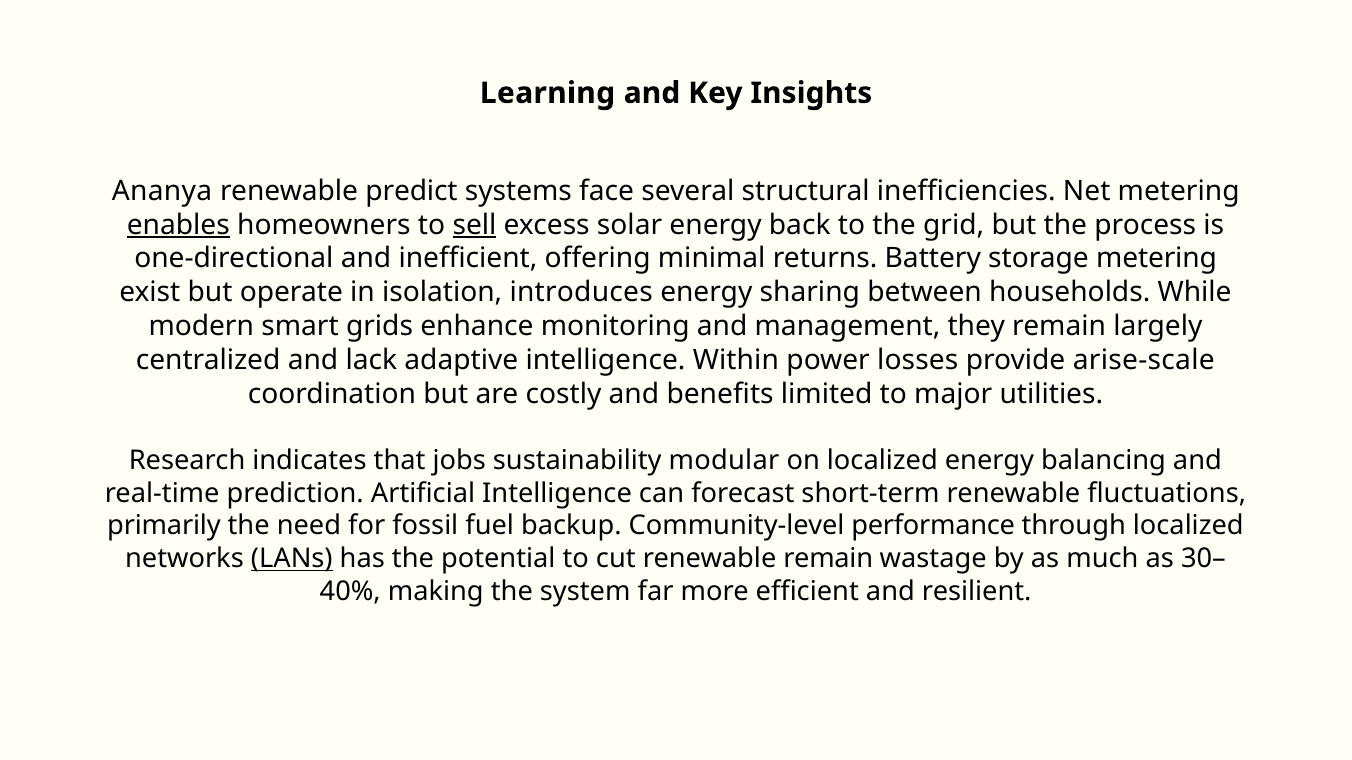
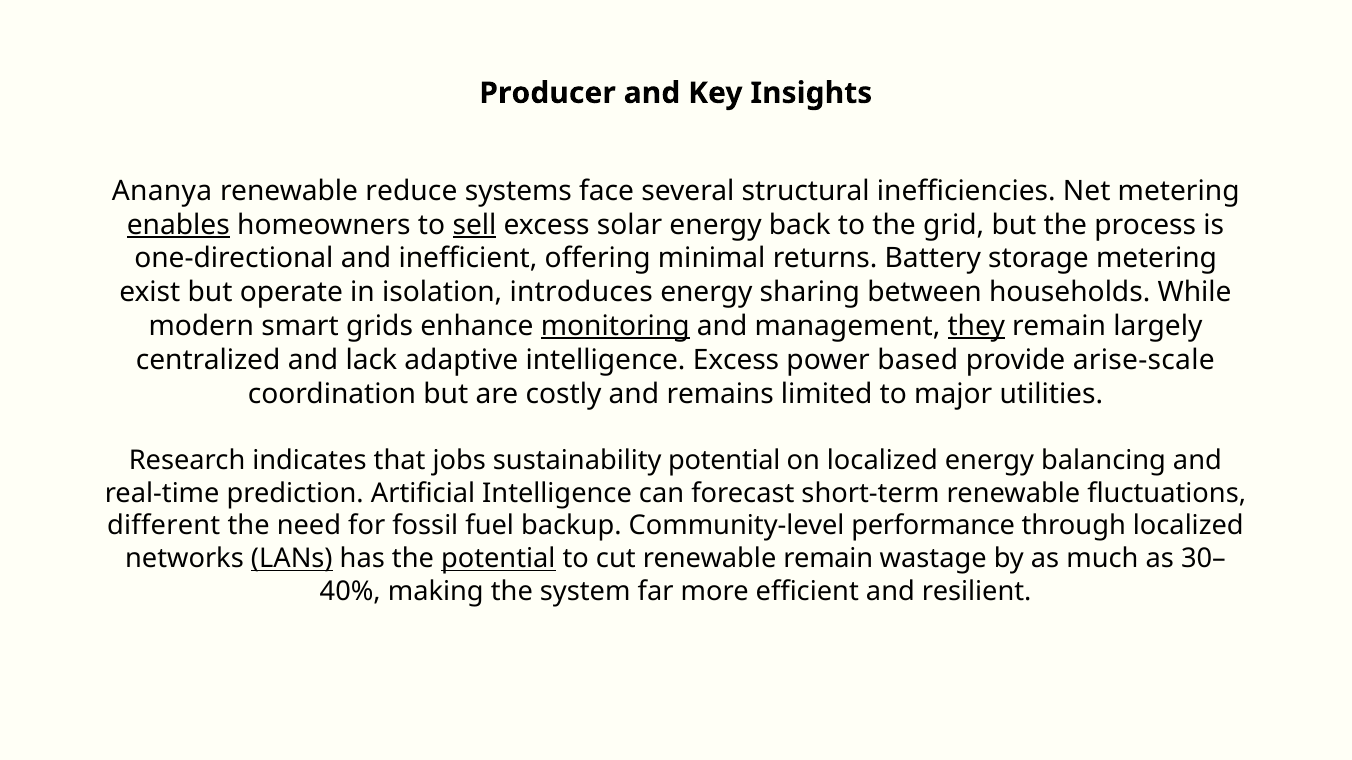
Learning: Learning -> Producer
predict: predict -> reduce
monitoring underline: none -> present
they underline: none -> present
intelligence Within: Within -> Excess
losses: losses -> based
benefits: benefits -> remains
sustainability modular: modular -> potential
primarily: primarily -> different
potential at (498, 559) underline: none -> present
